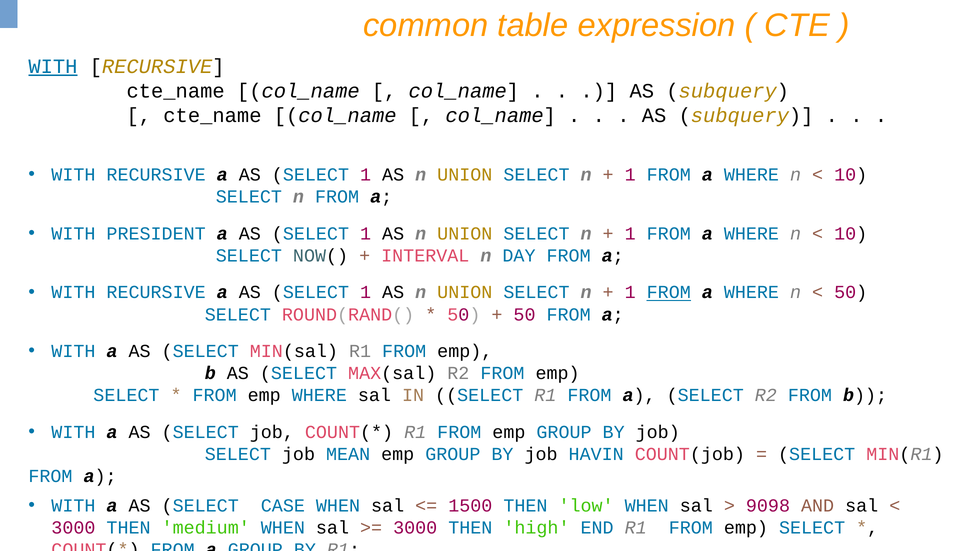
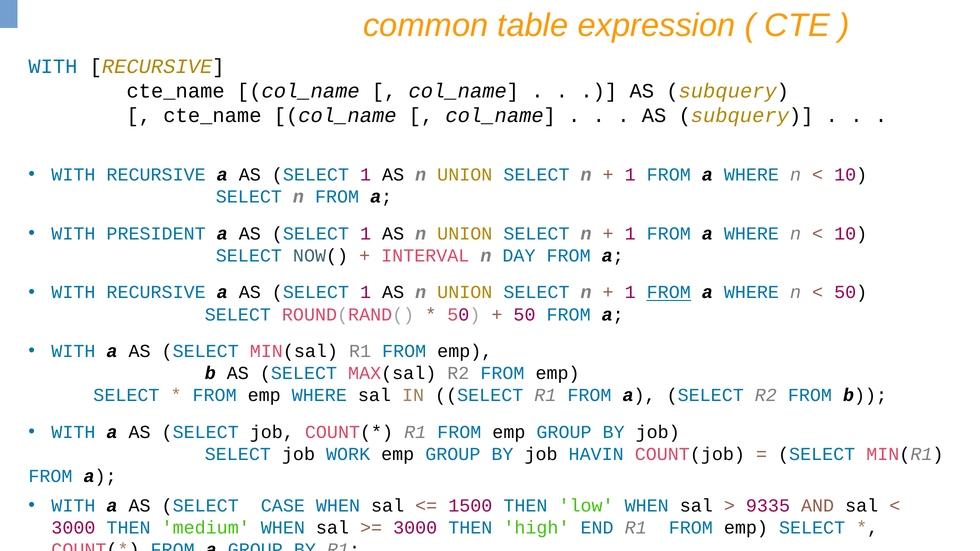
WITH at (53, 67) underline: present -> none
MEAN: MEAN -> WORK
9098: 9098 -> 9335
